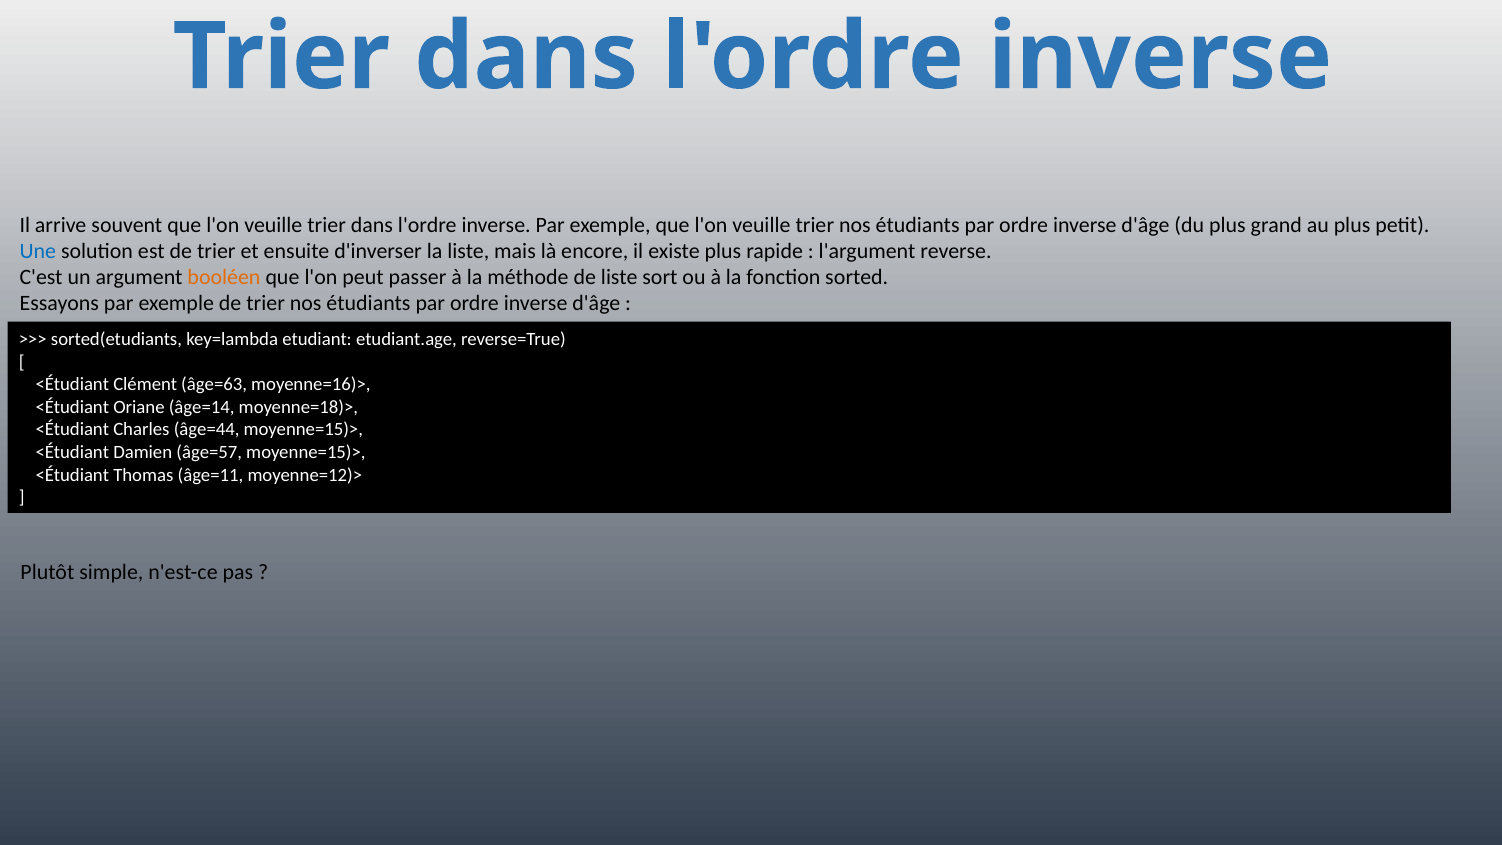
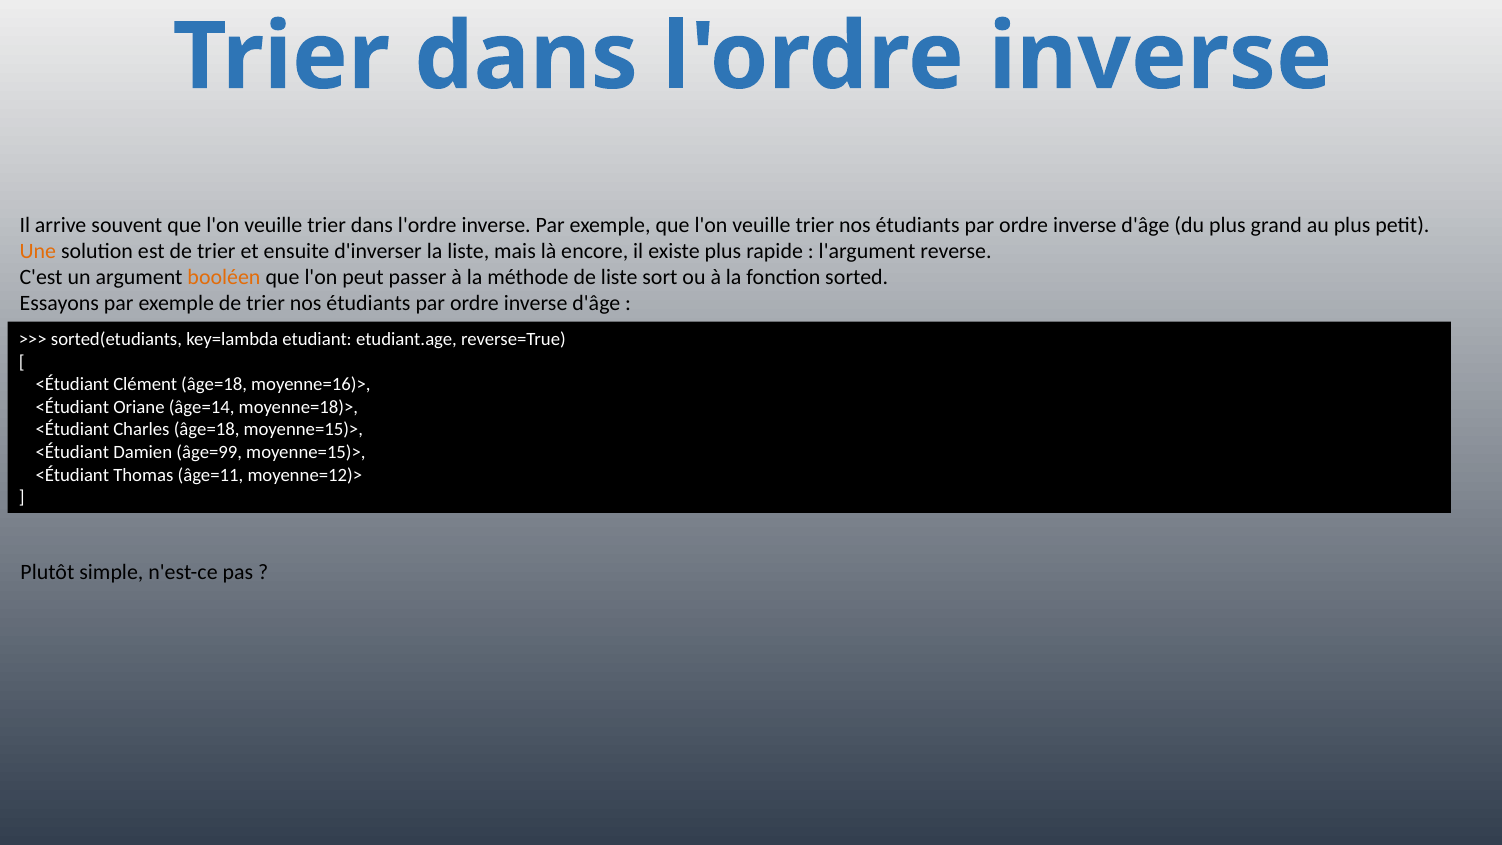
Une colour: blue -> orange
Clément âge=63: âge=63 -> âge=18
Charles âge=44: âge=44 -> âge=18
âge=57: âge=57 -> âge=99
